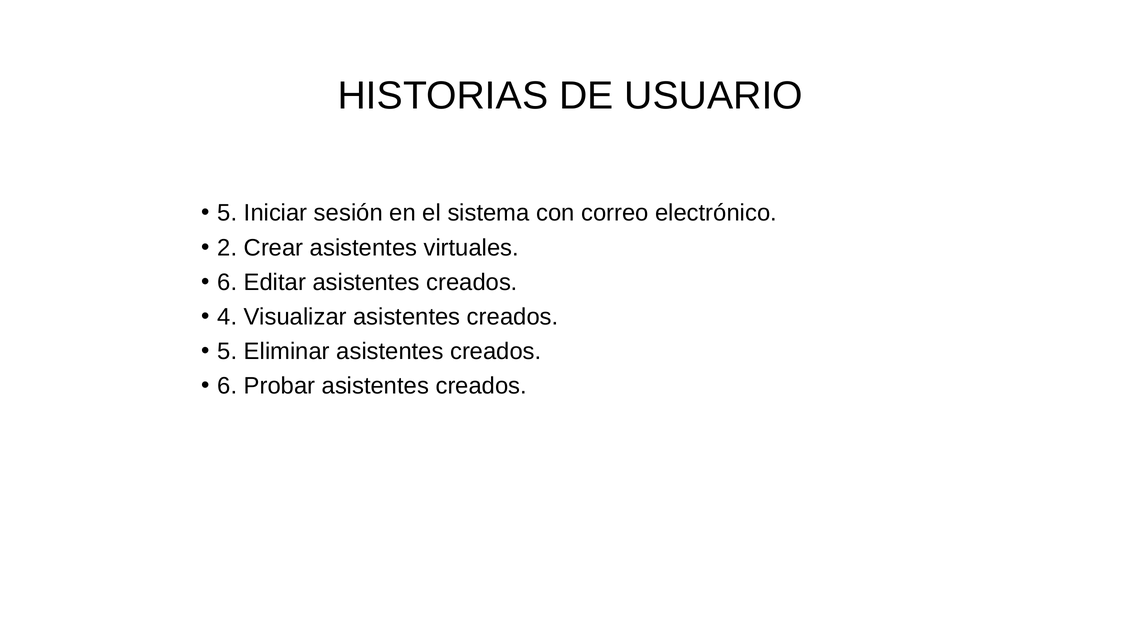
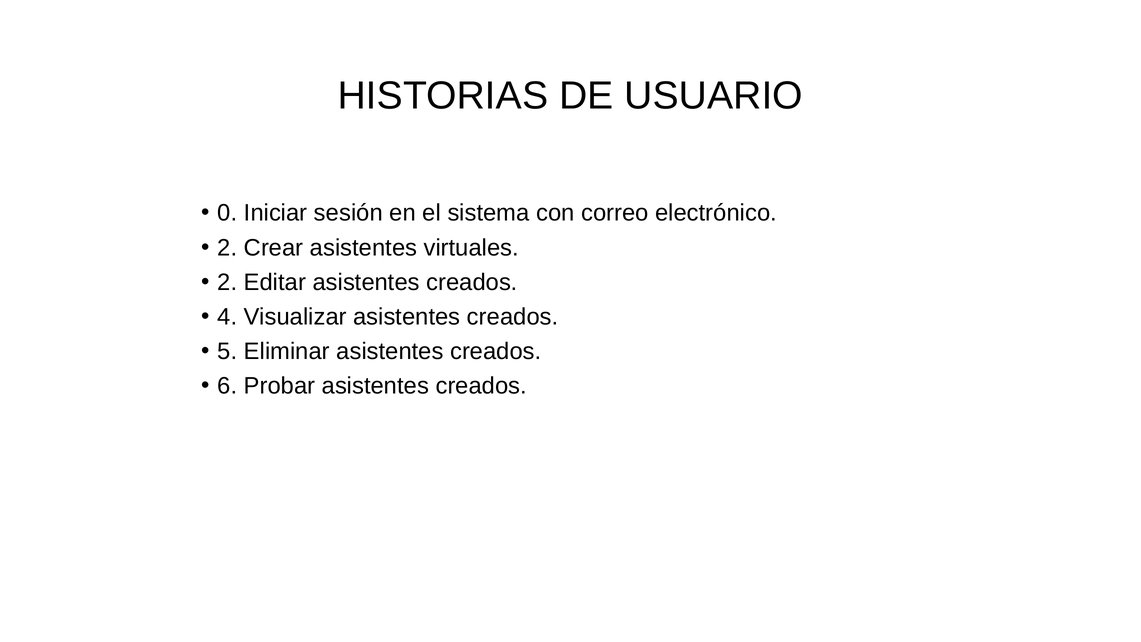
5 at (227, 213): 5 -> 0
6 at (227, 282): 6 -> 2
